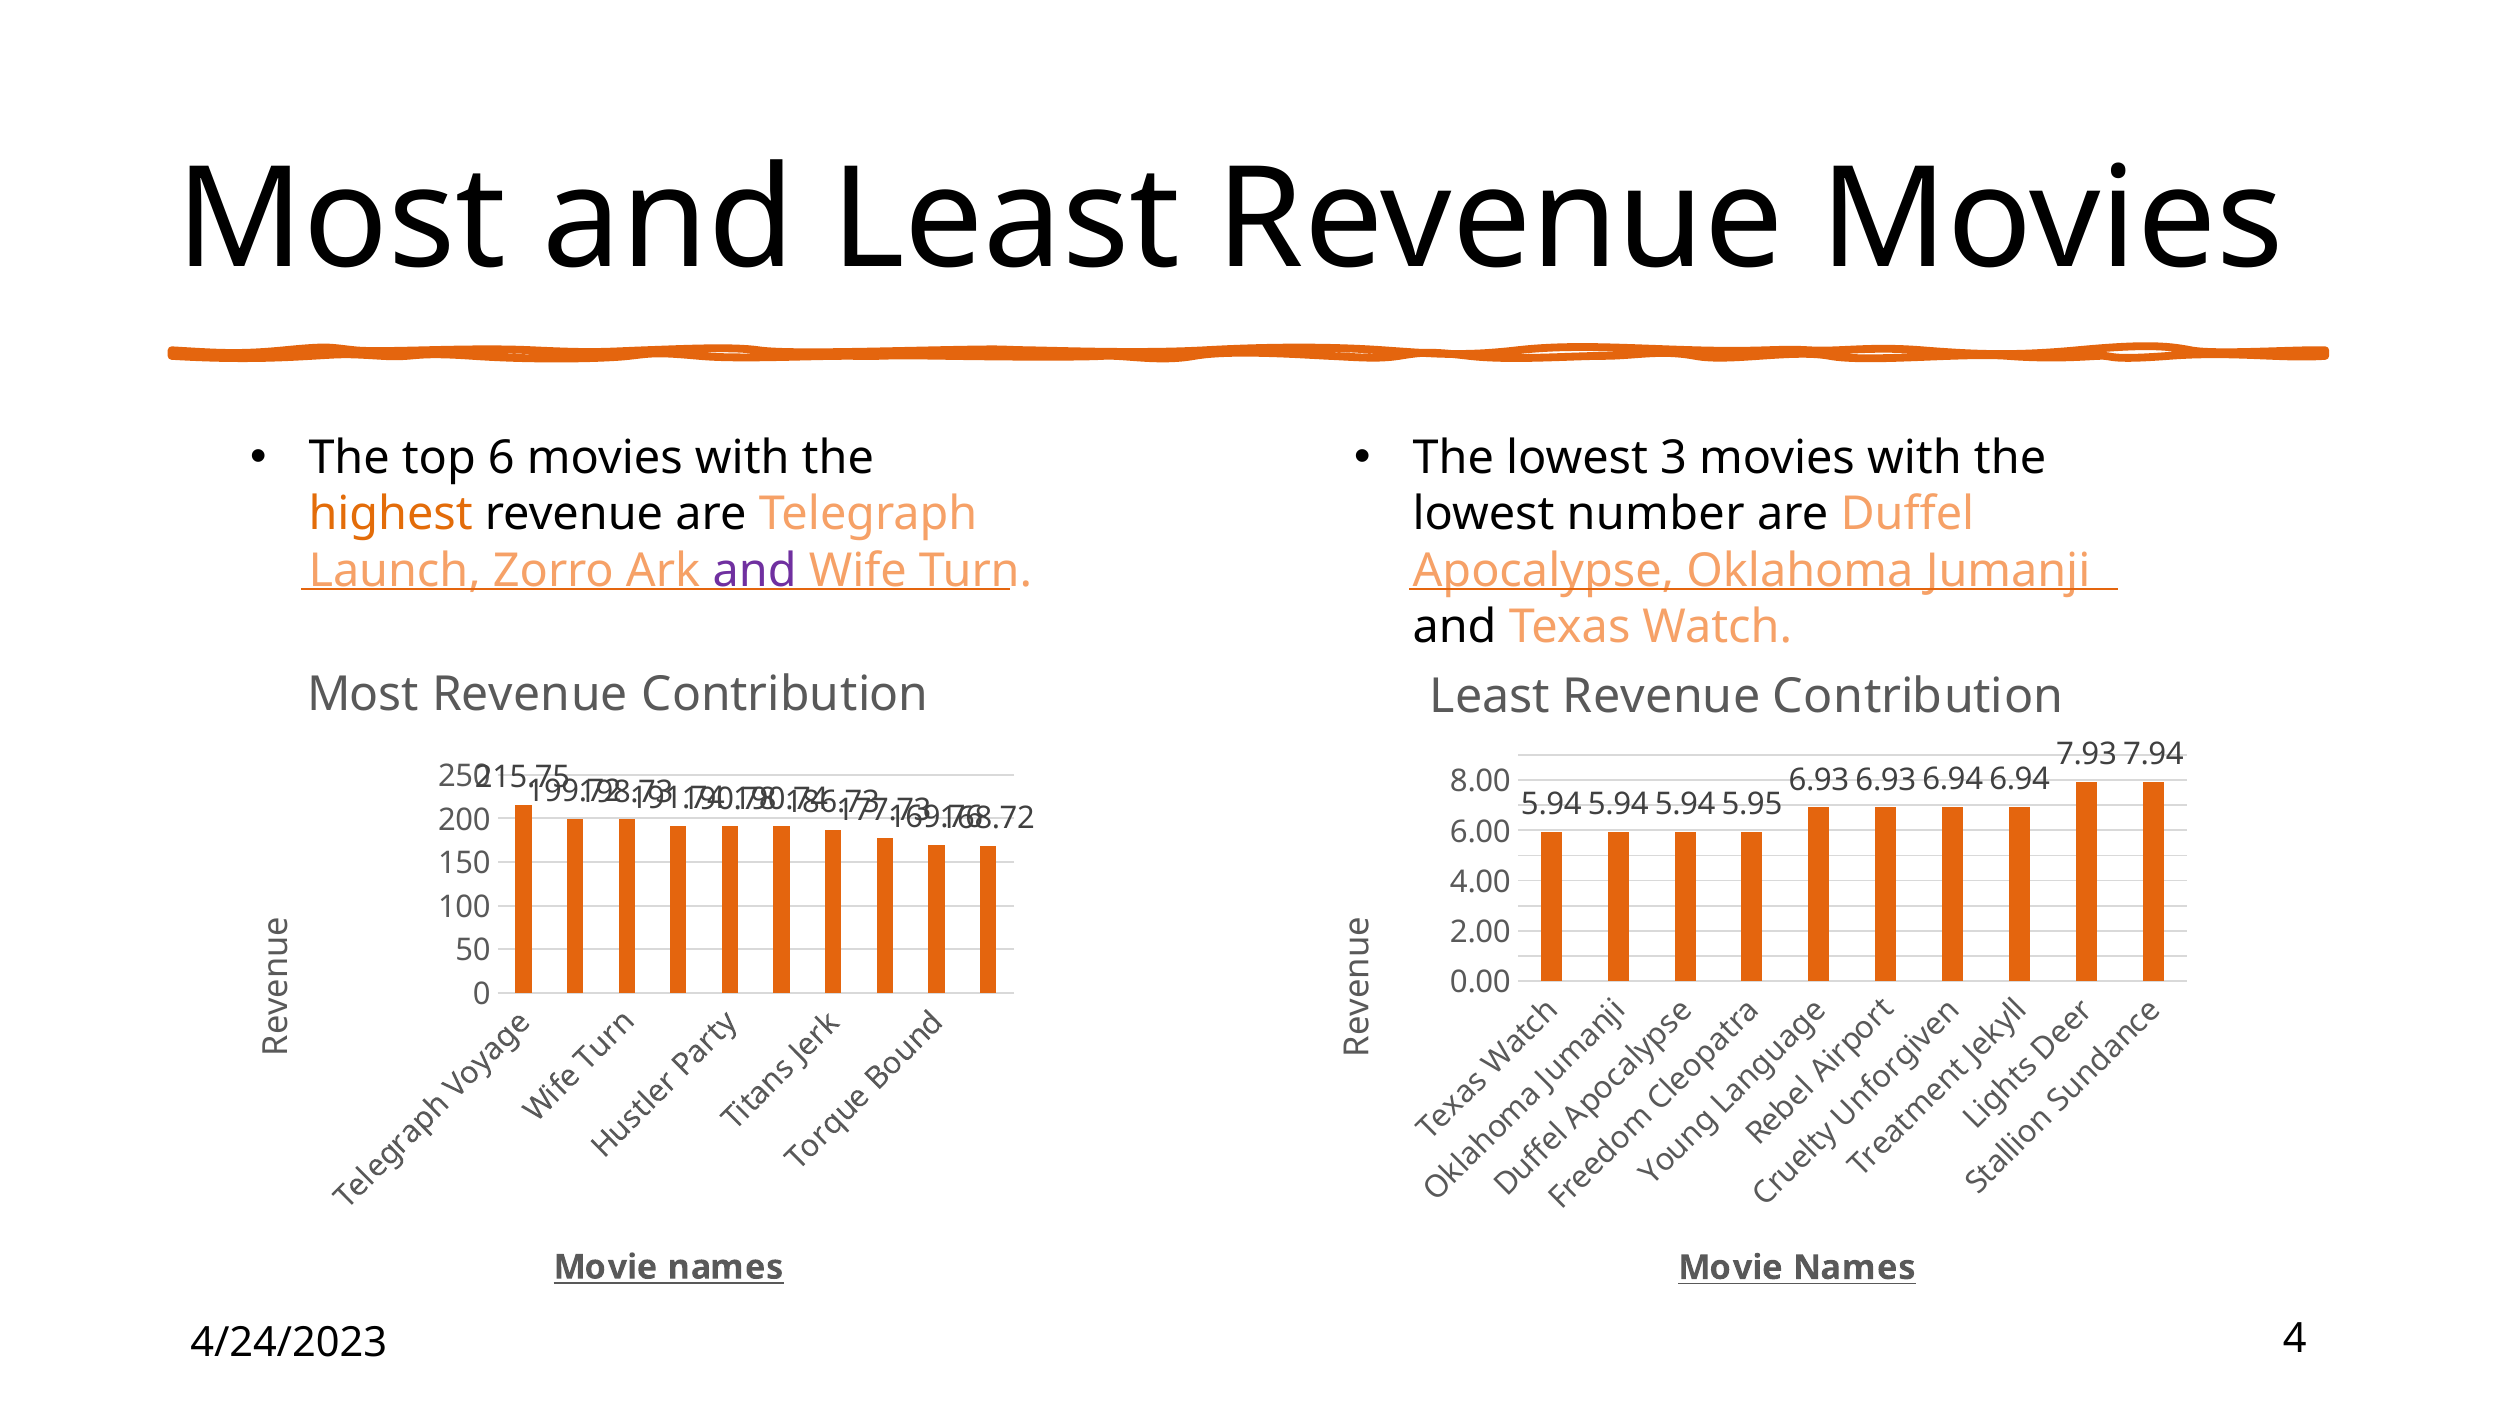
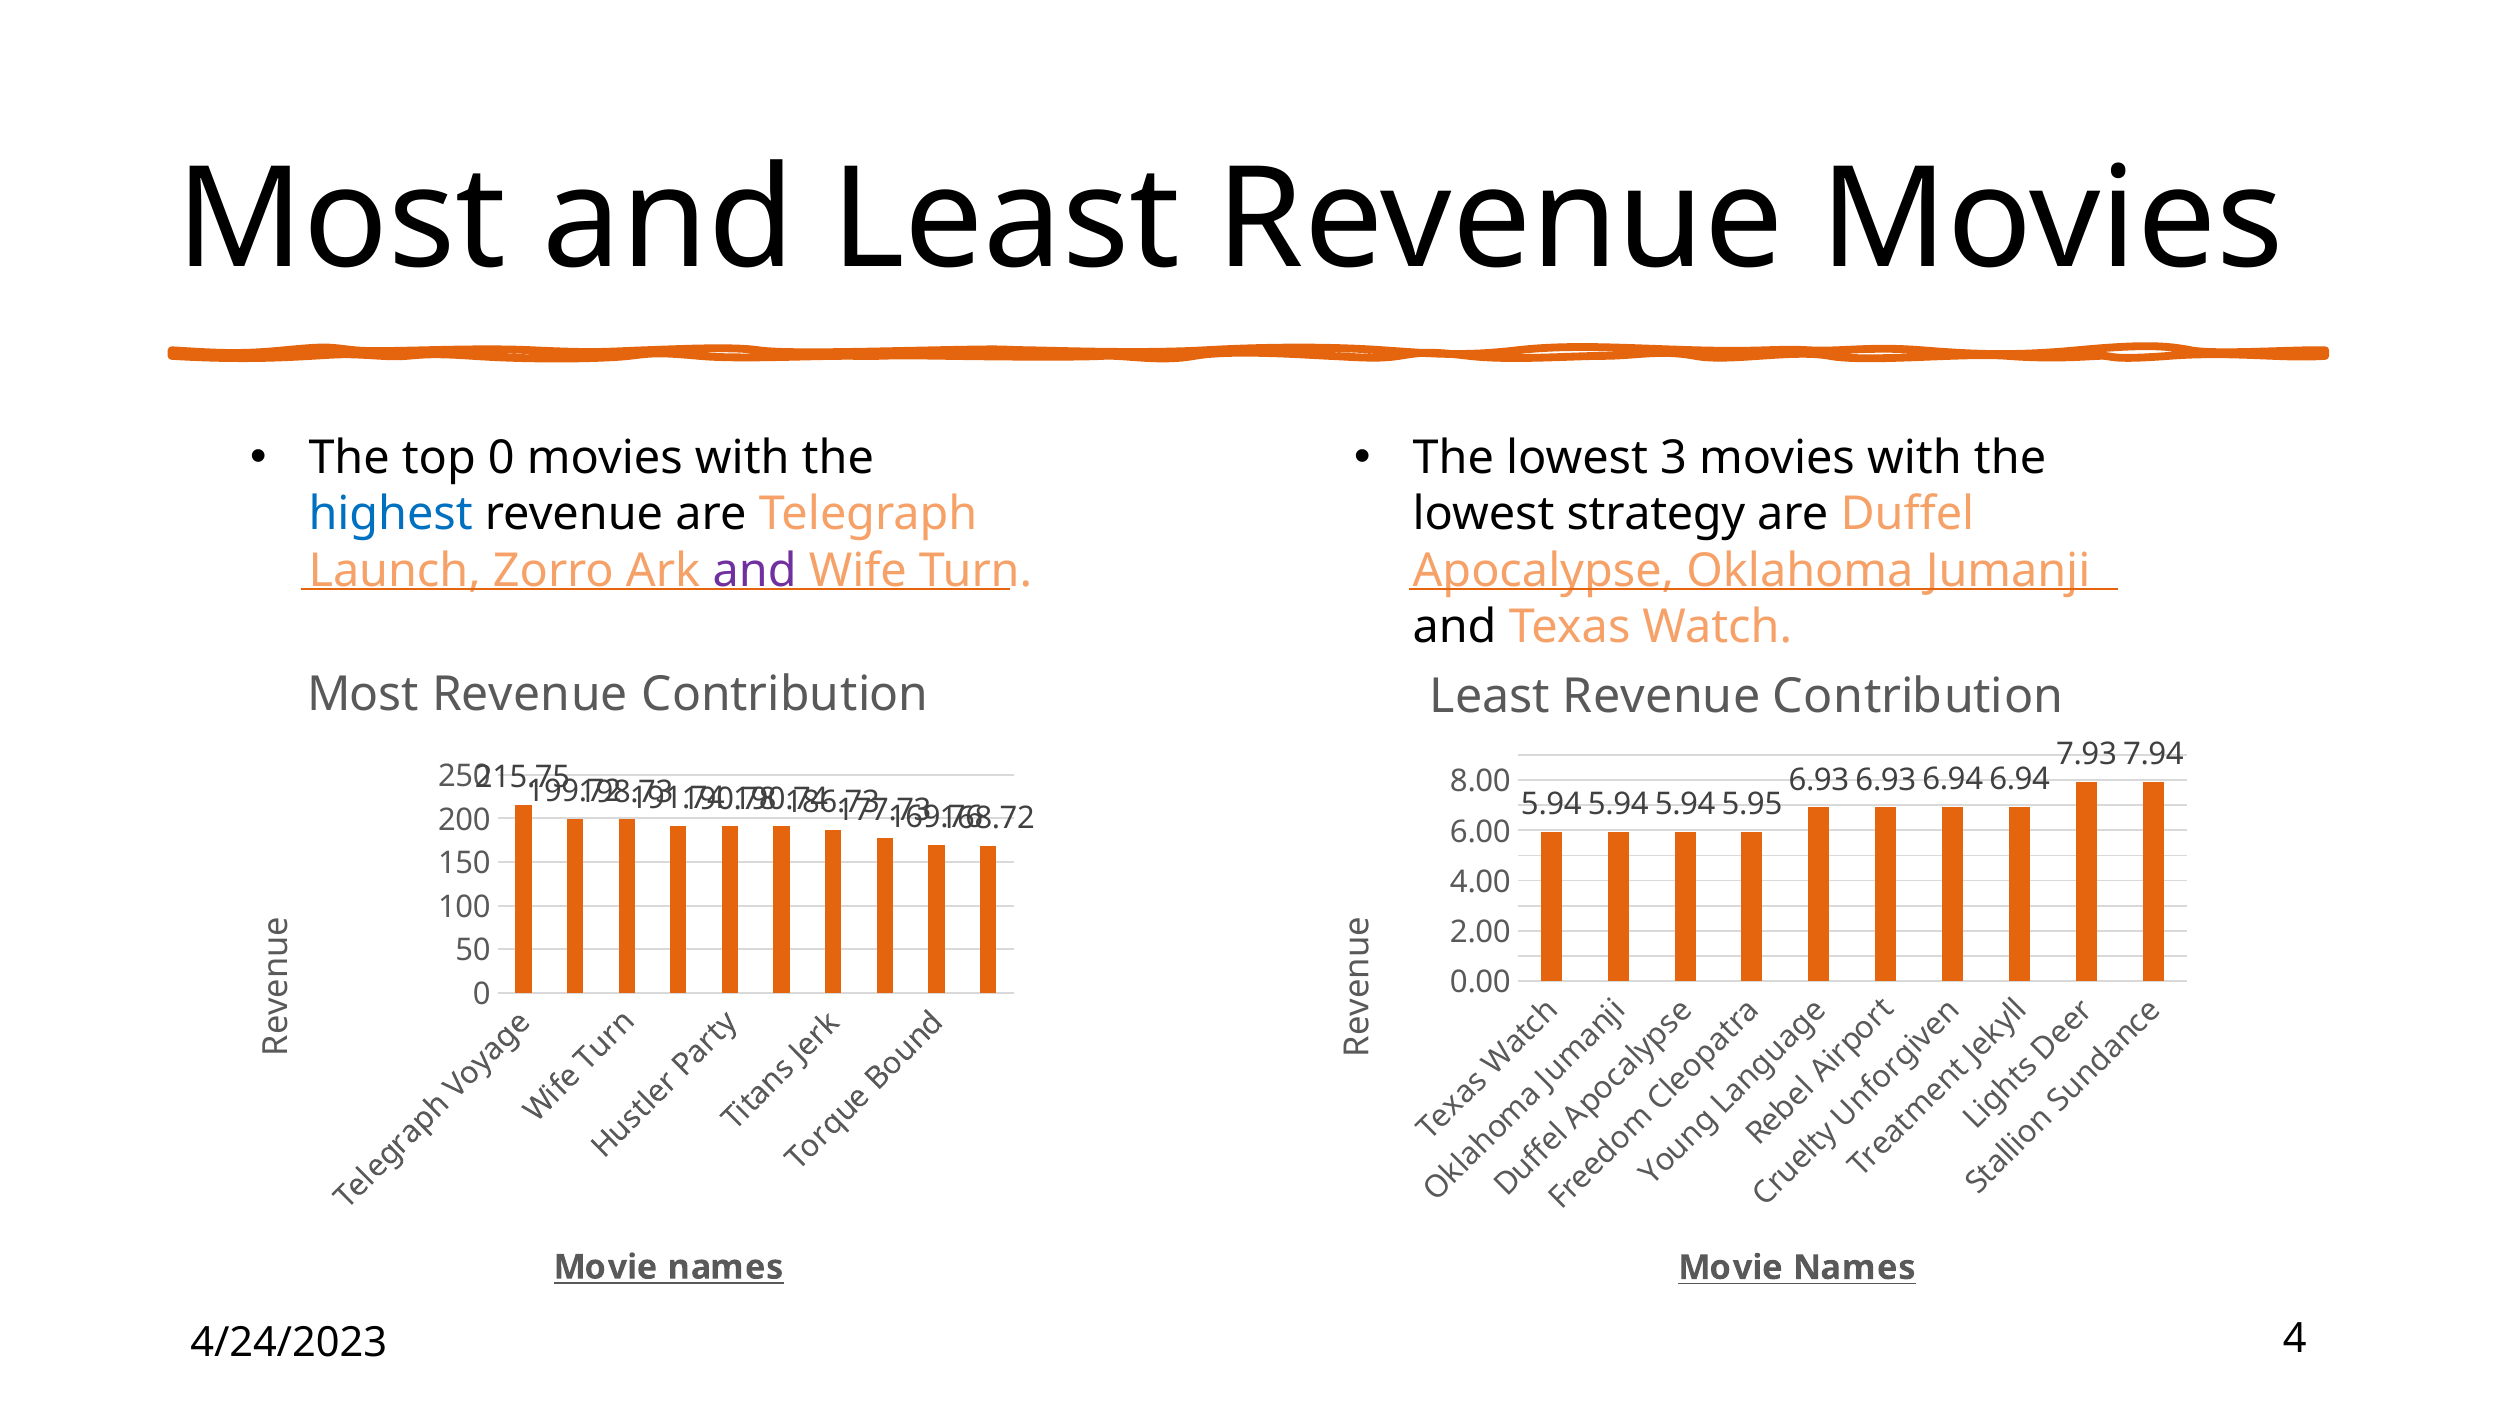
top 6: 6 -> 0
highest colour: orange -> blue
number: number -> strategy
